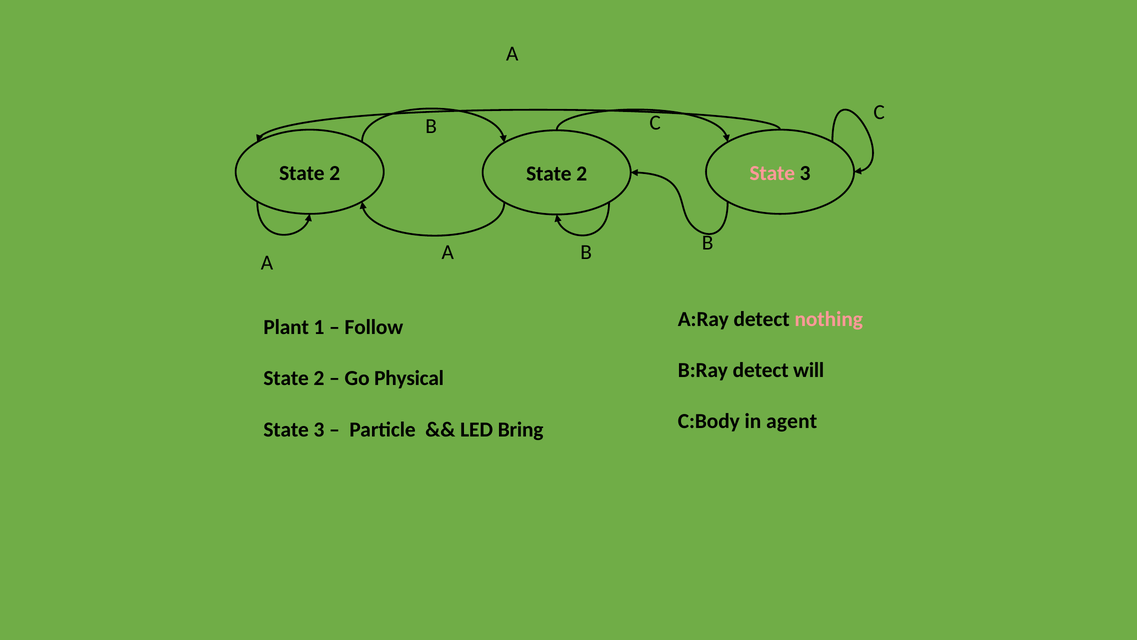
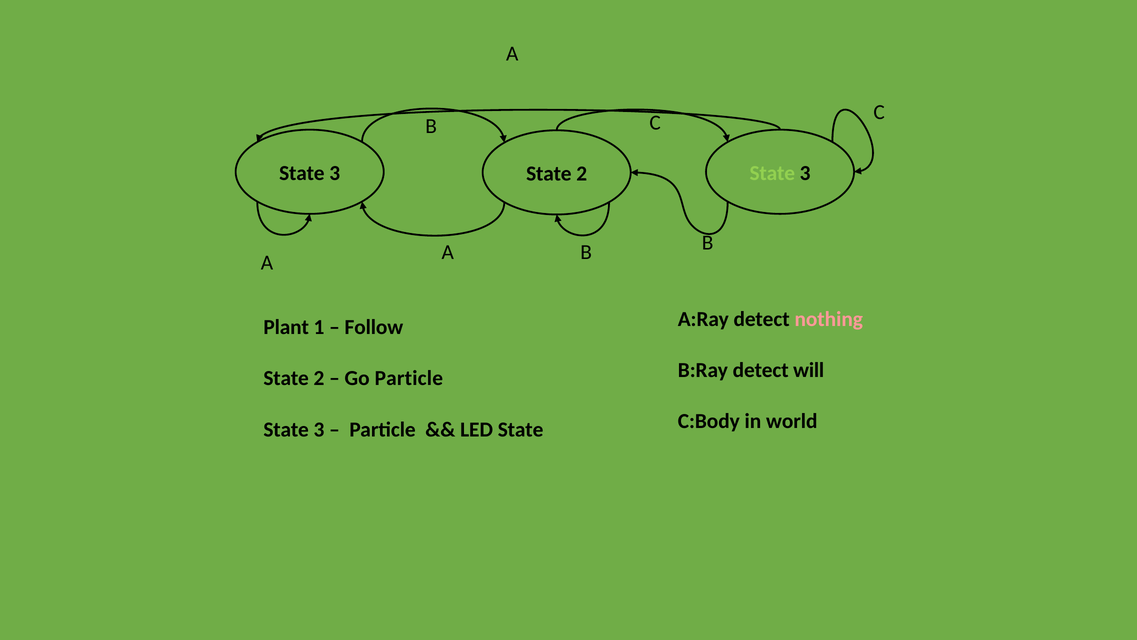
2 at (335, 173): 2 -> 3
State at (772, 173) colour: pink -> light green
Go Physical: Physical -> Particle
agent: agent -> world
LED Bring: Bring -> State
